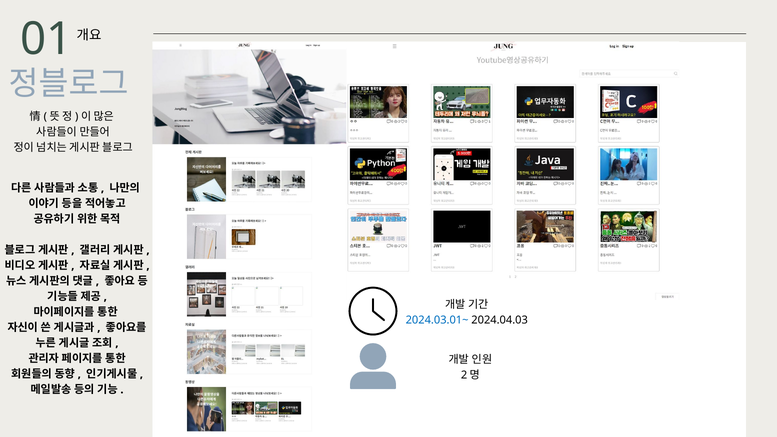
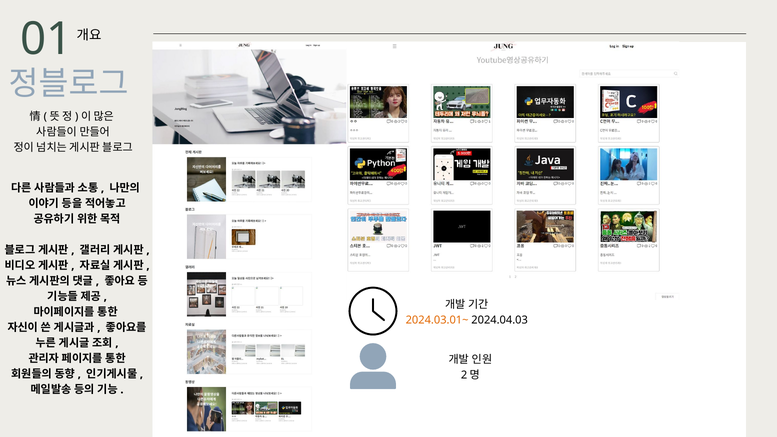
2024.03.01~ colour: blue -> orange
